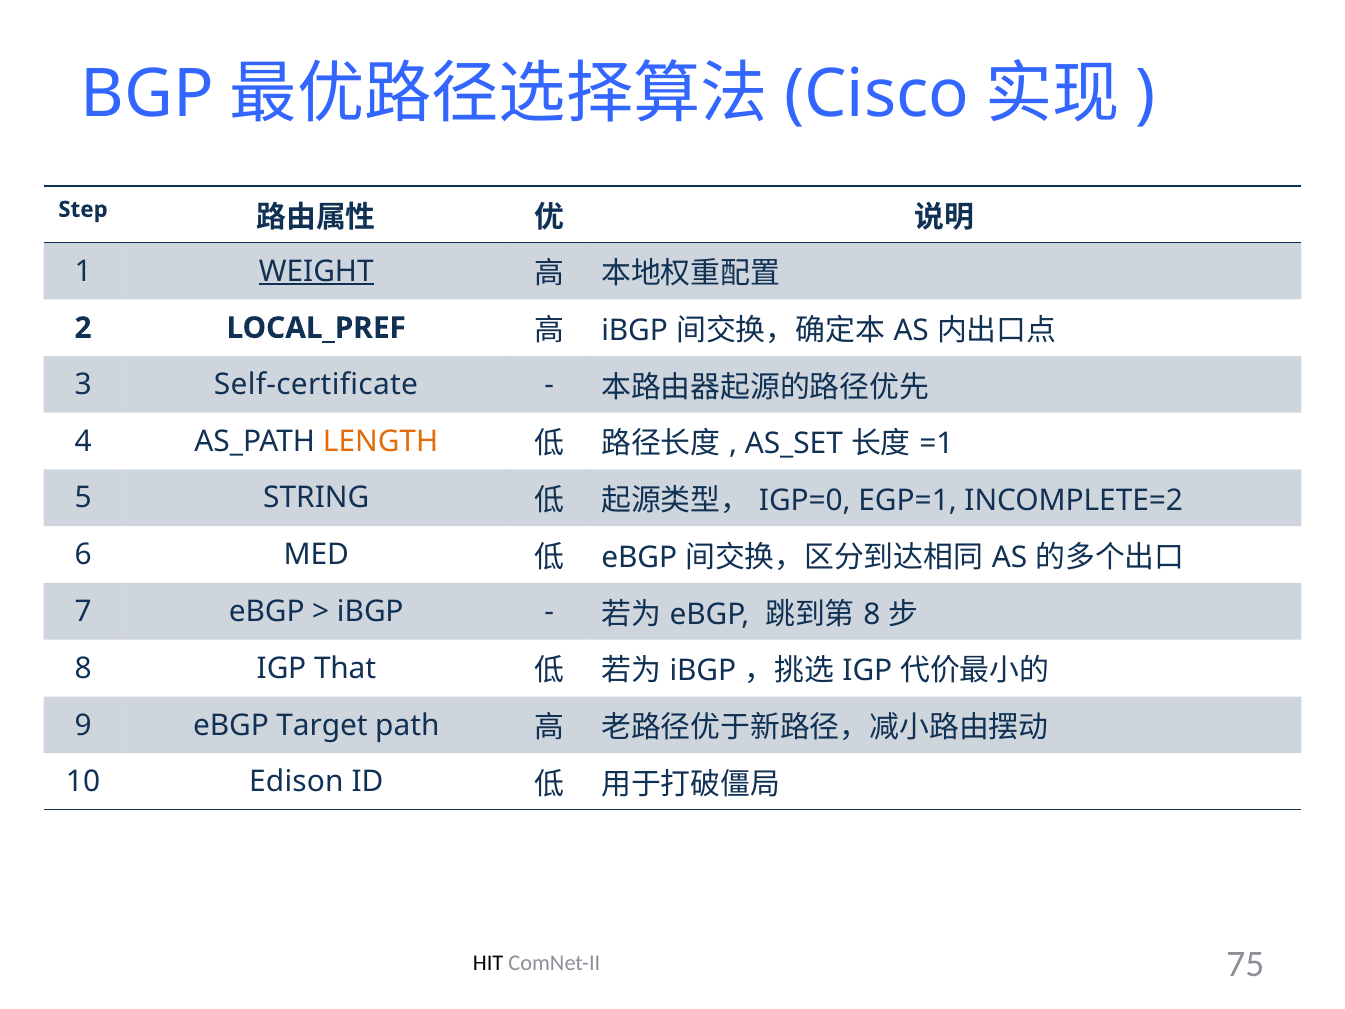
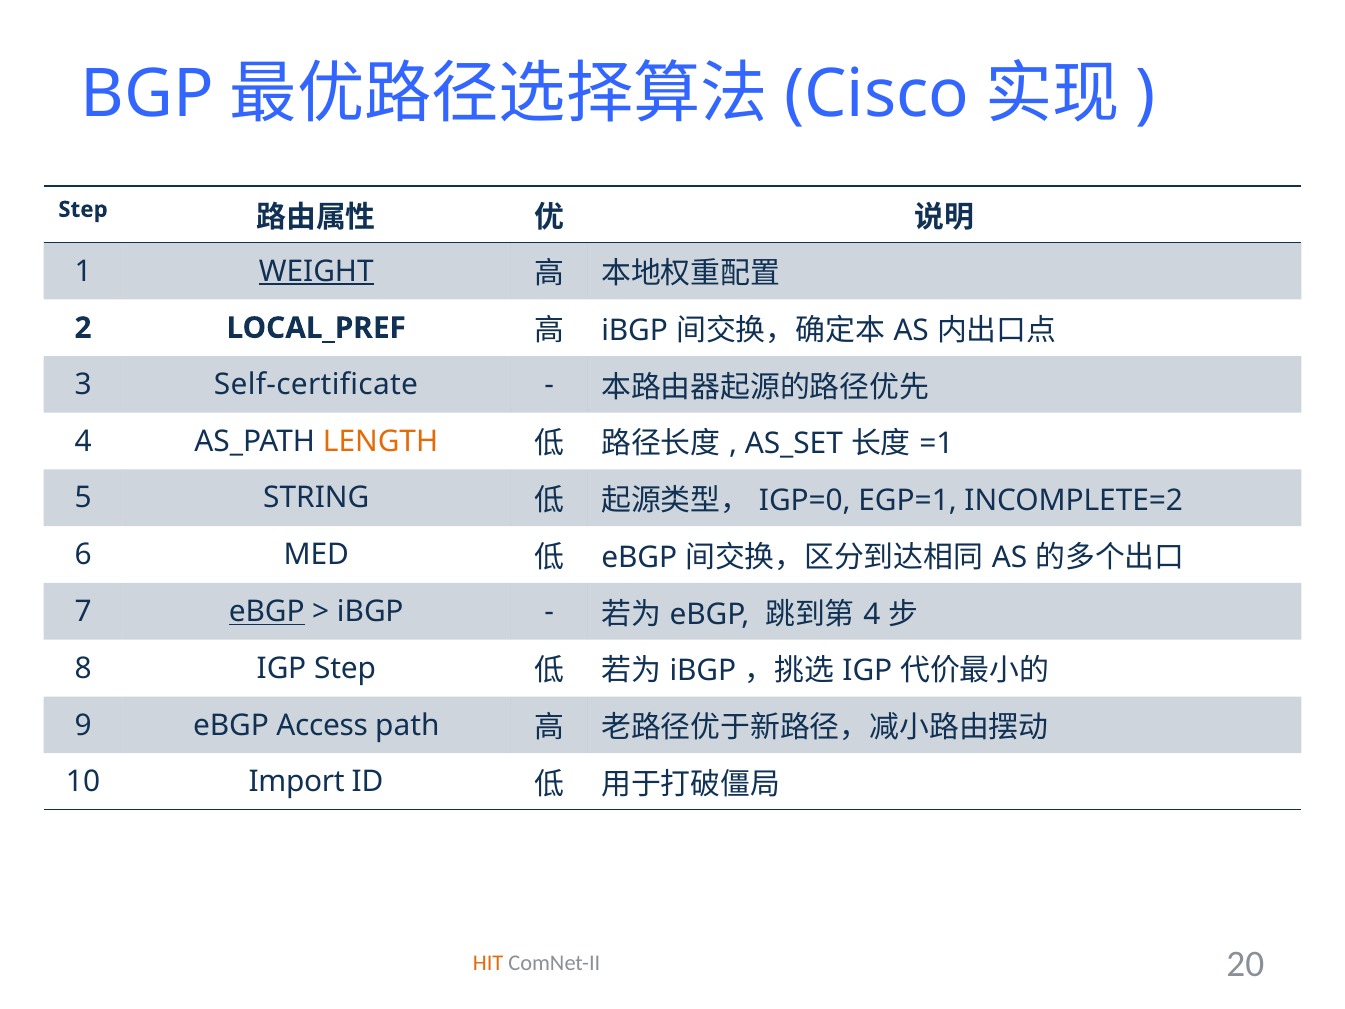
eBGP at (267, 611) underline: none -> present
8 at (872, 614): 8 -> 4
IGP That: That -> Step
Target: Target -> Access
Edison: Edison -> Import
HIT colour: black -> orange
75: 75 -> 20
